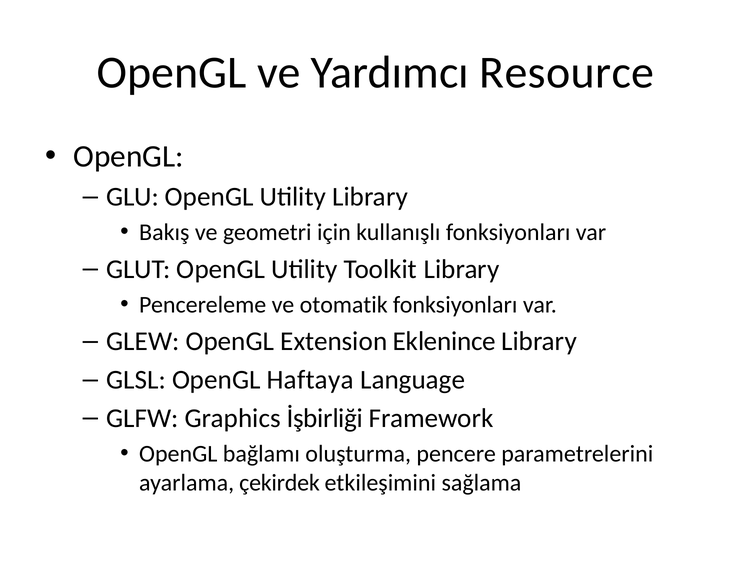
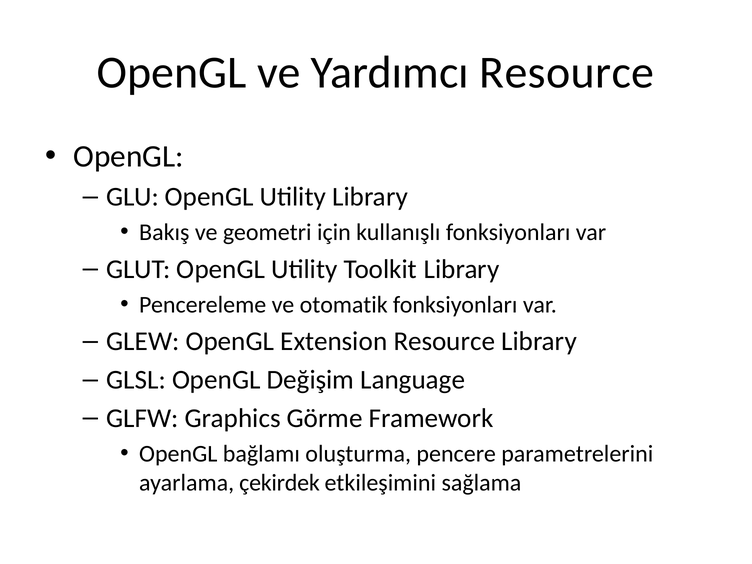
Extension Eklenince: Eklenince -> Resource
Haftaya: Haftaya -> Değişim
İşbirliği: İşbirliği -> Görme
